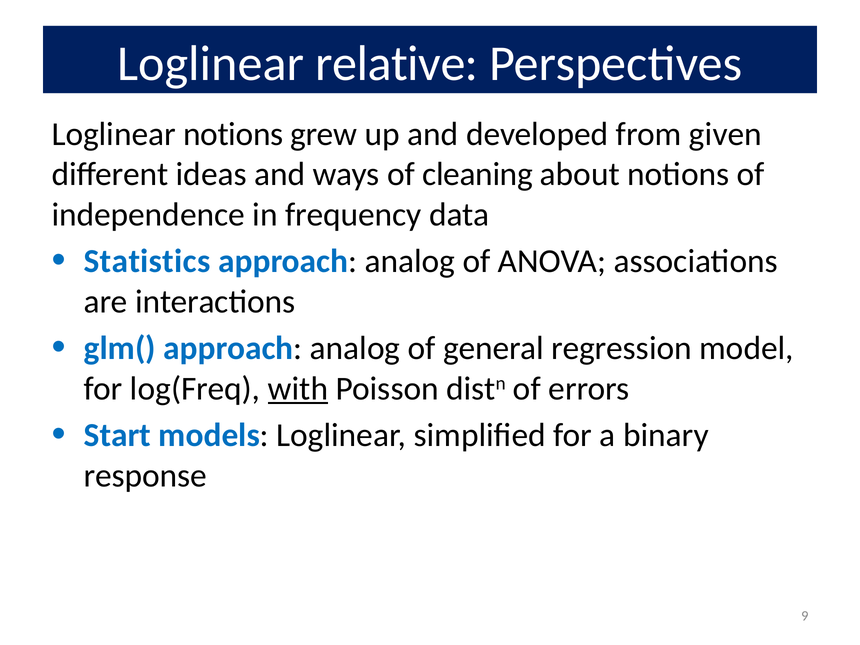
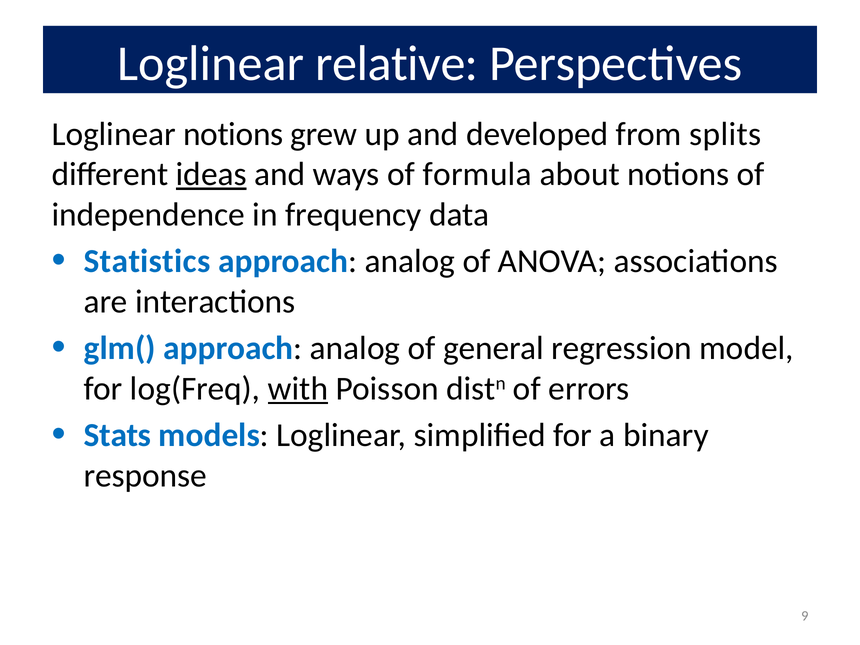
given: given -> splits
ideas underline: none -> present
cleaning: cleaning -> formula
Start: Start -> Stats
